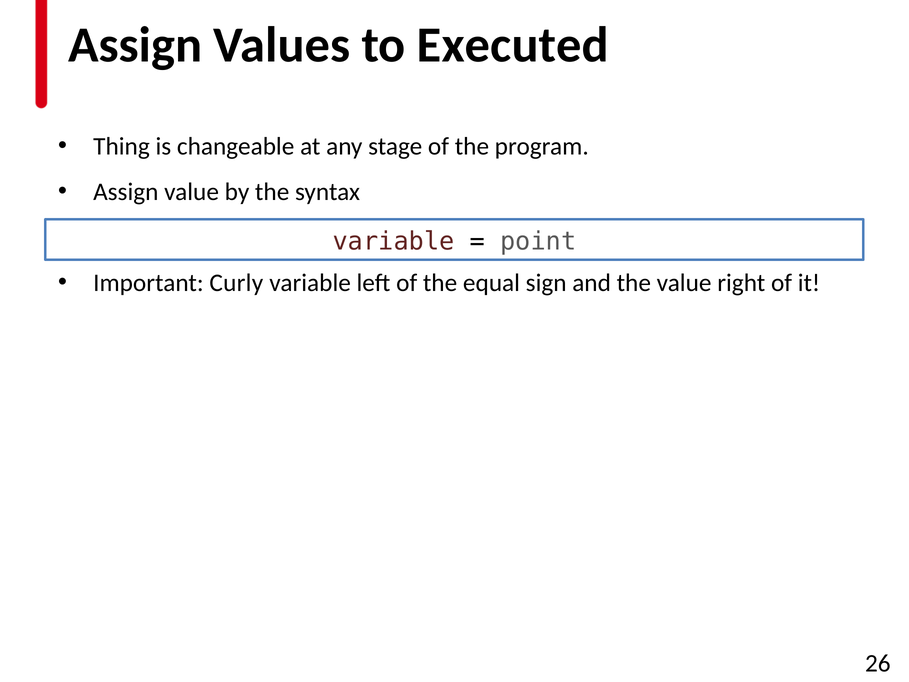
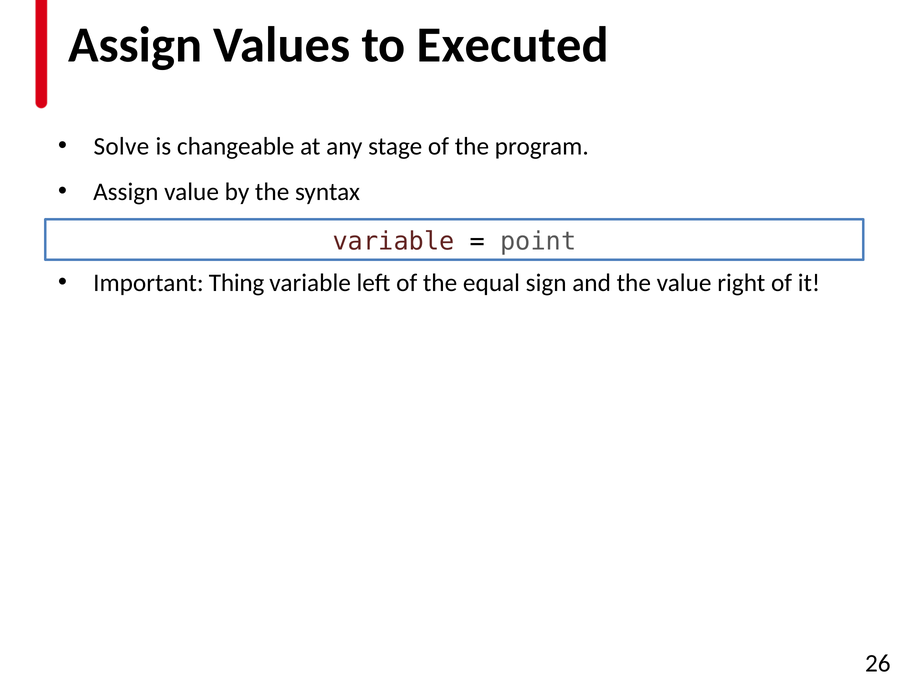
Thing: Thing -> Solve
Curly: Curly -> Thing
